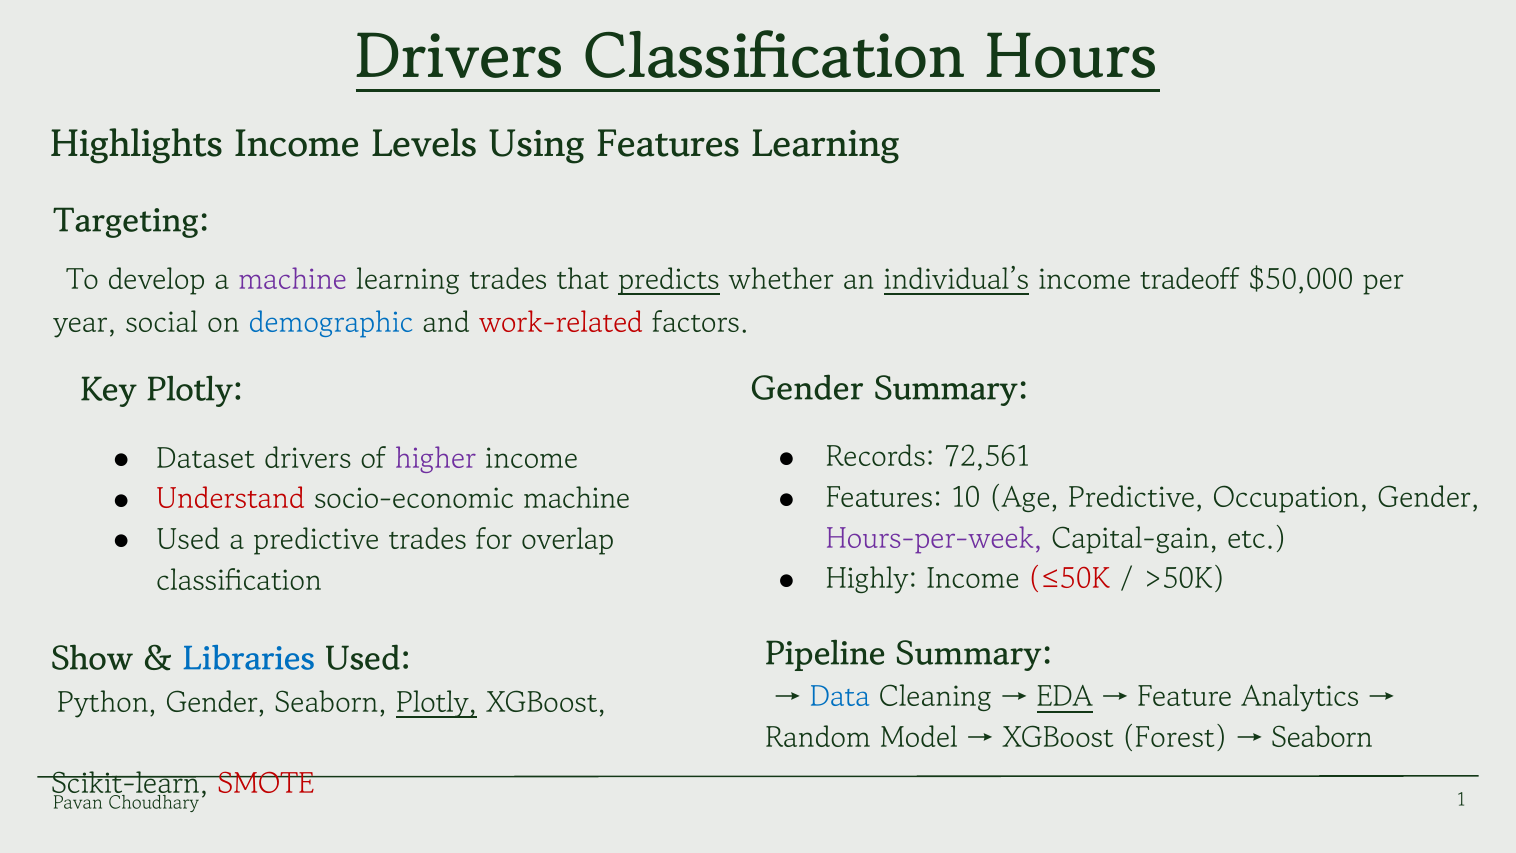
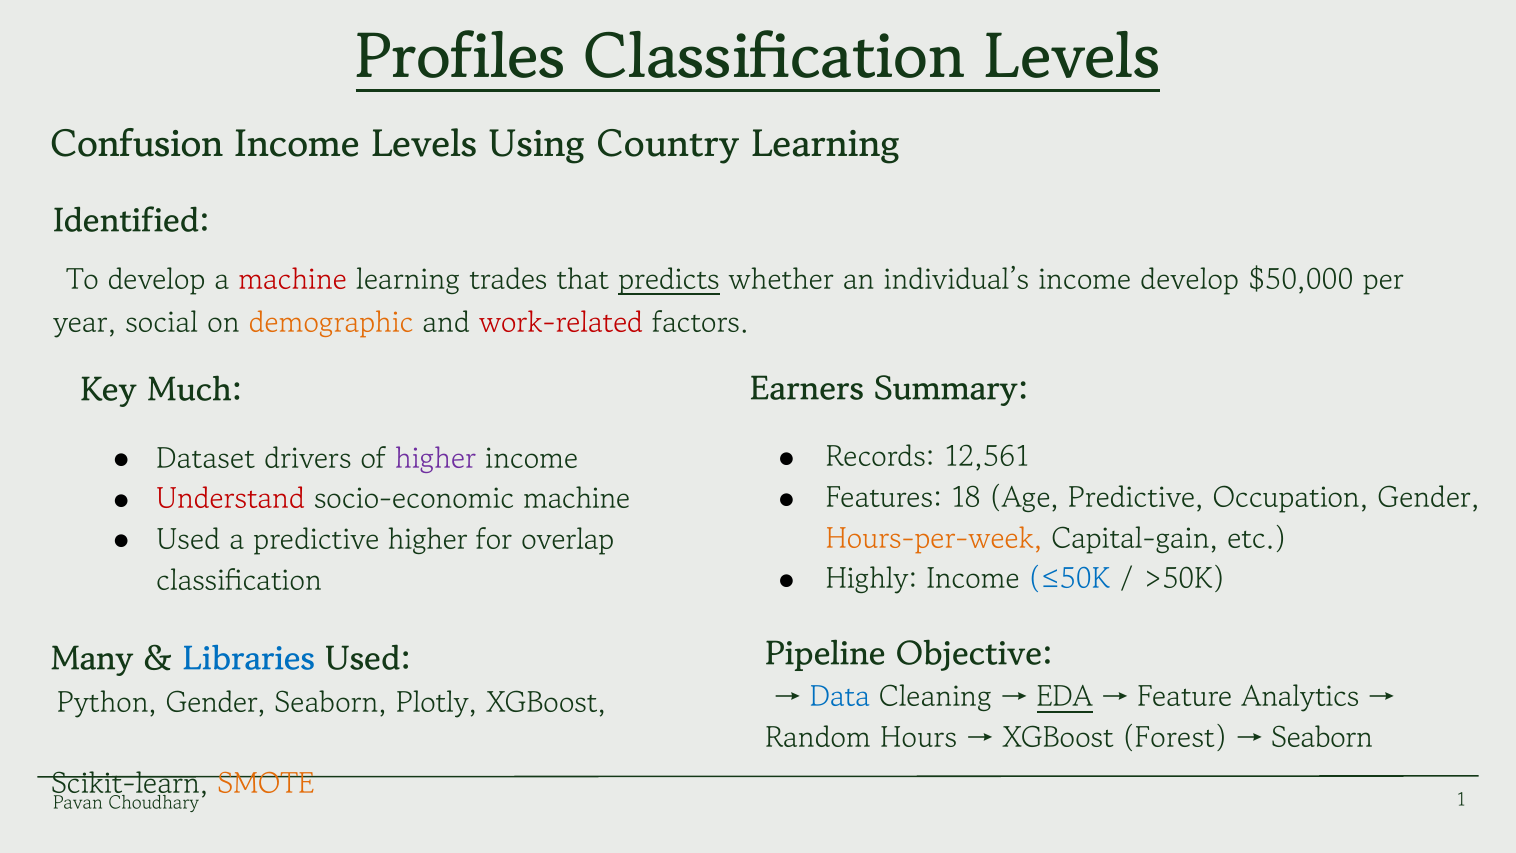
Drivers at (460, 62): Drivers -> Profiles
Classification Hours: Hours -> Levels
Highlights: Highlights -> Confusion
Using Features: Features -> Country
Targeting: Targeting -> Identified
machine at (293, 281) colour: purple -> red
individual’s underline: present -> none
income tradeoff: tradeoff -> develop
demographic colour: blue -> orange
Gender at (807, 391): Gender -> Earners
Key Plotly: Plotly -> Much
72,561: 72,561 -> 12,561
10: 10 -> 18
predictive trades: trades -> higher
Hours-per-week colour: purple -> orange
≤50K colour: red -> blue
Pipeline Summary: Summary -> Objective
Show: Show -> Many
Plotly at (437, 704) underline: present -> none
Model: Model -> Hours
SMOTE colour: red -> orange
